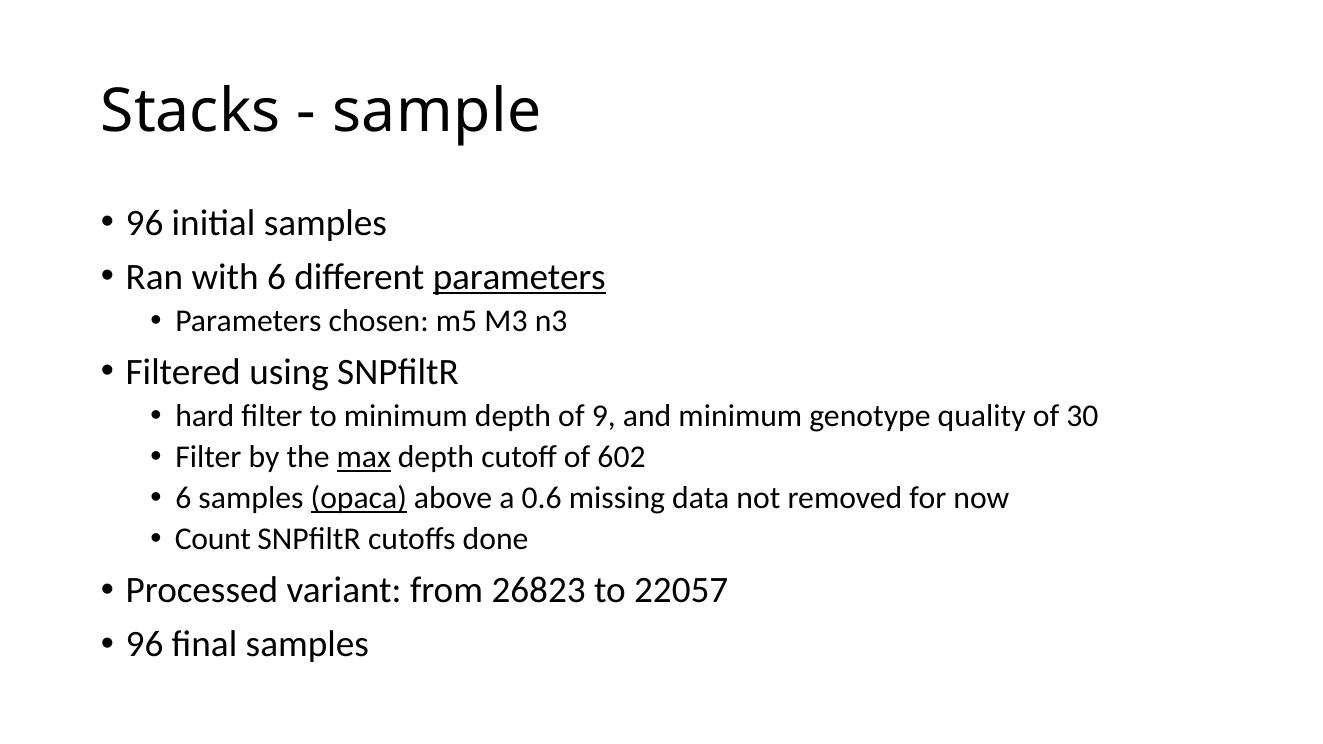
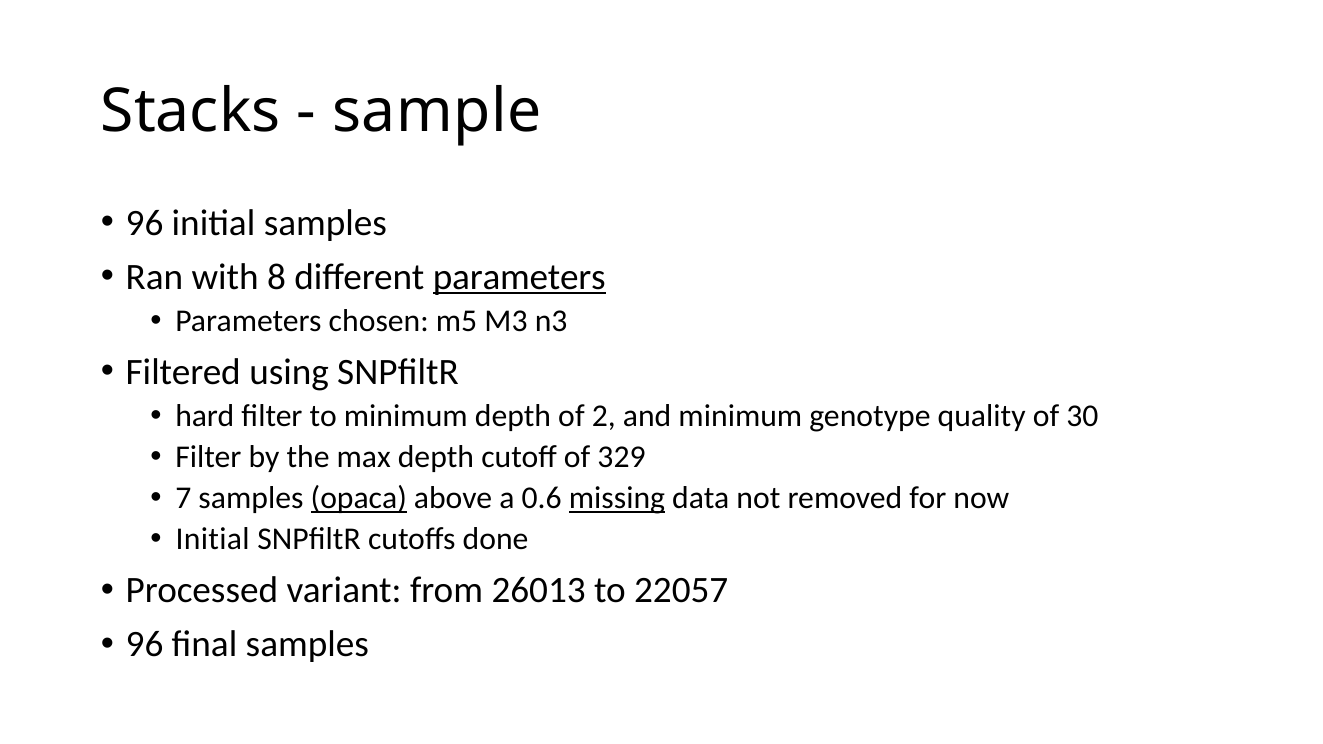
with 6: 6 -> 8
9: 9 -> 2
max underline: present -> none
602: 602 -> 329
6 at (183, 498): 6 -> 7
missing underline: none -> present
Count at (213, 540): Count -> Initial
26823: 26823 -> 26013
